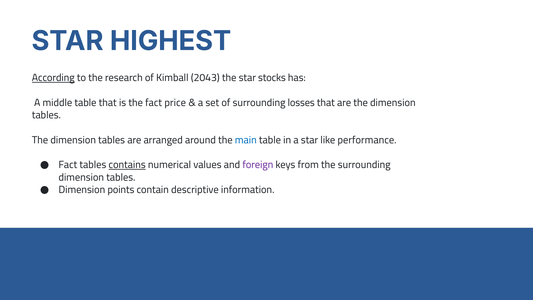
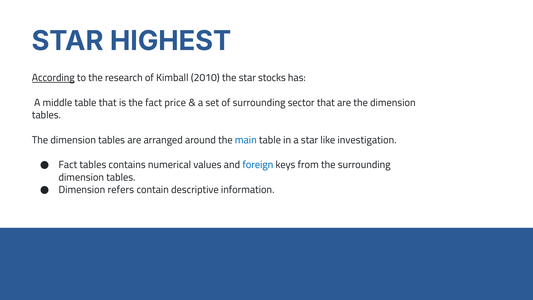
2043: 2043 -> 2010
losses: losses -> sector
performance: performance -> investigation
contains underline: present -> none
foreign colour: purple -> blue
points: points -> refers
